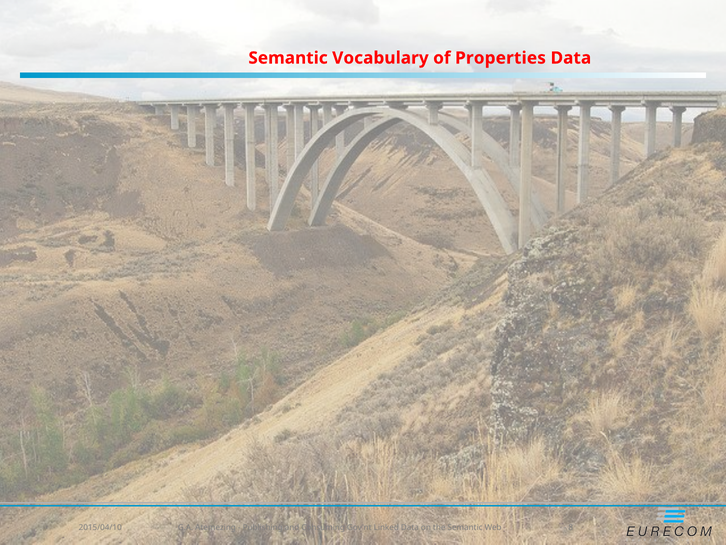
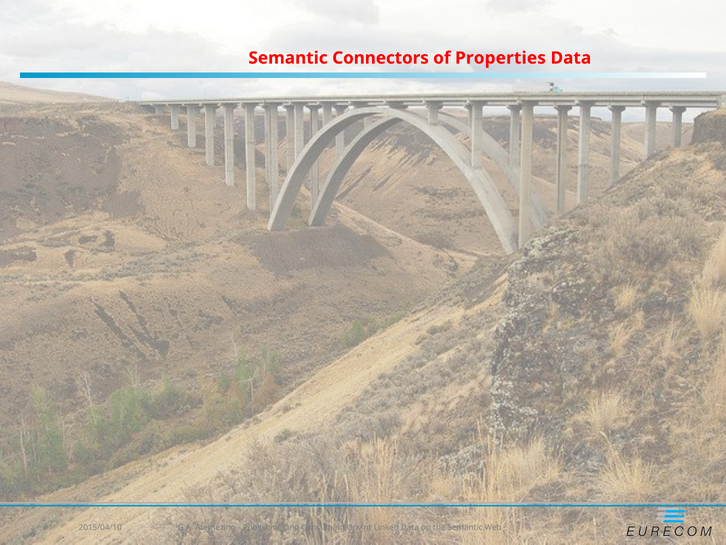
Vocabulary: Vocabulary -> Connectors
